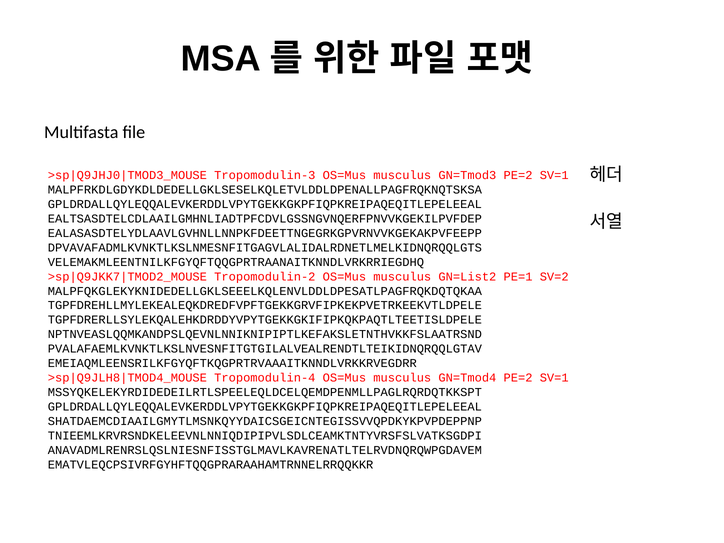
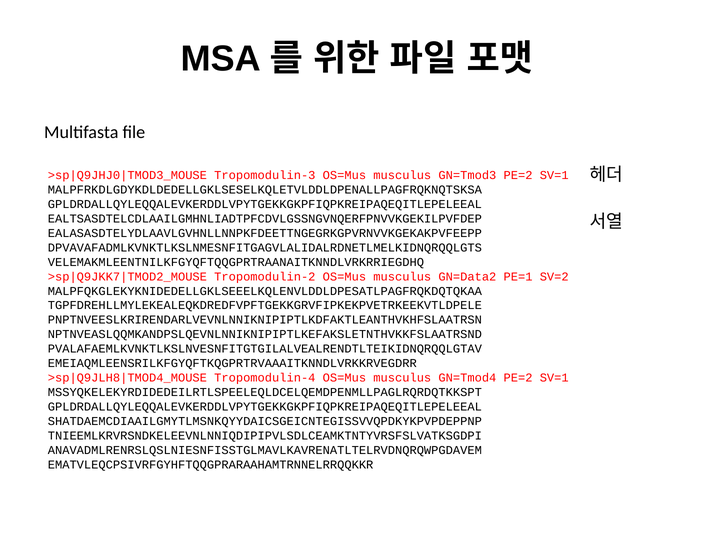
GN=List2: GN=List2 -> GN=Data2
TGPFDRERLLSYLEKQALEHKDRDDYVPYTGEKKGKIFIPKQKPAQTLTEETISLDPELE: TGPFDRERLLSYLEKQALEHKDRDDYVPYTGEKKGKIFIPKQKPAQTLTEETISLDPELE -> PNPTNVEESLKRIRENDARLVEVNLNNIKNIPIPTLKDFAKTLEANTHVKHFSLAATRSN
